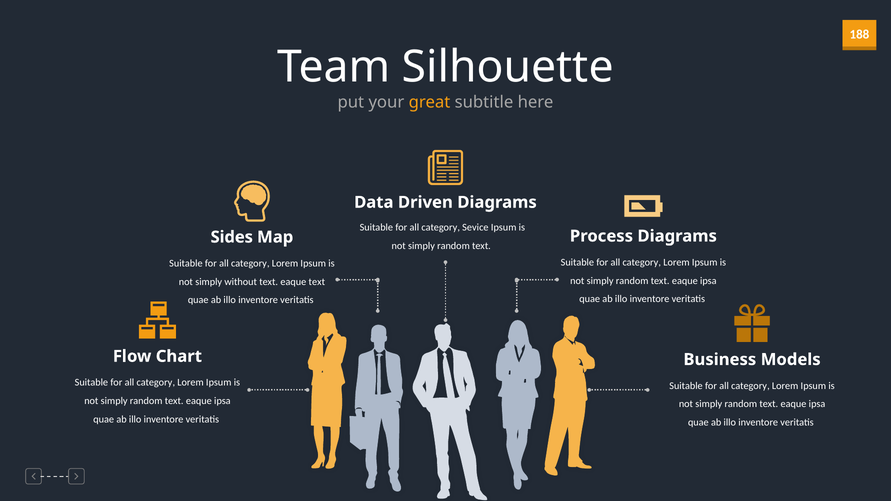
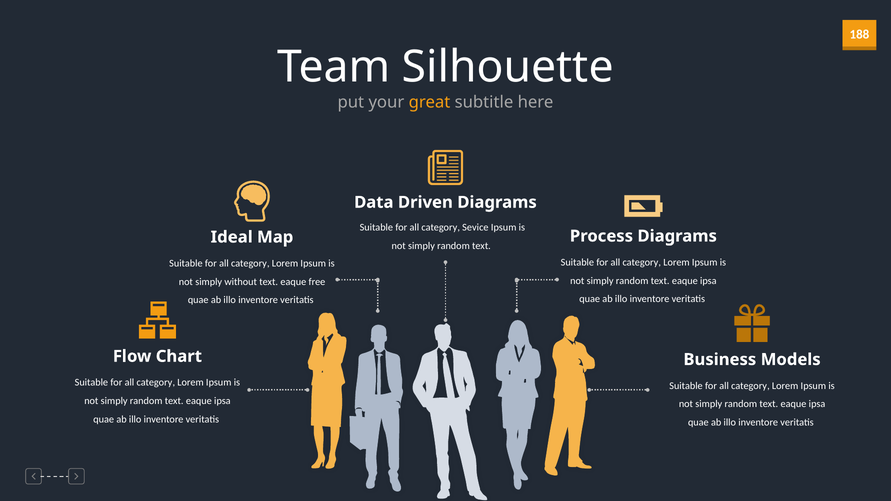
Sides: Sides -> Ideal
eaque text: text -> free
